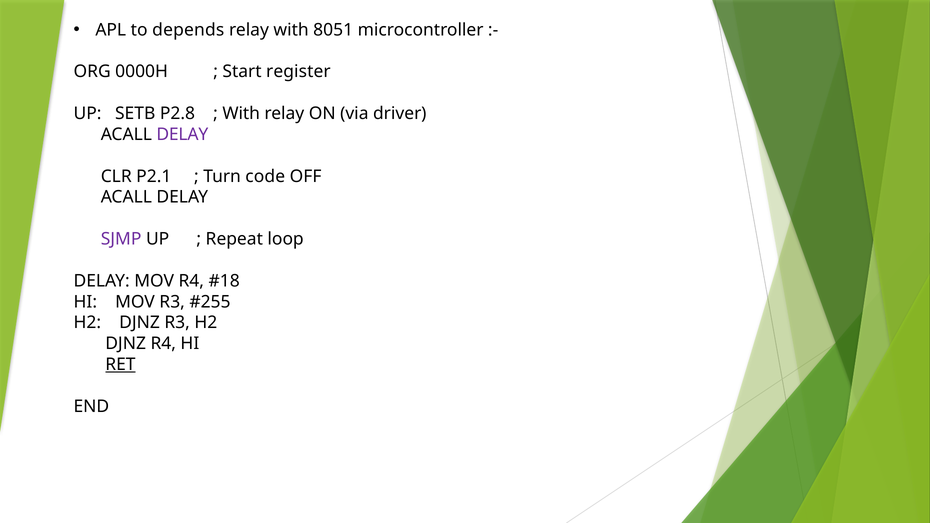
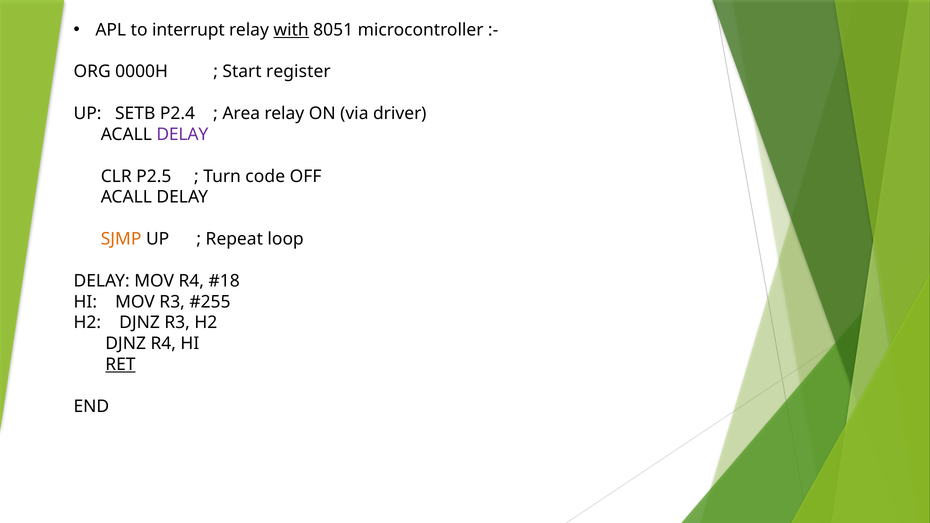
depends: depends -> interrupt
with at (291, 30) underline: none -> present
P2.8: P2.8 -> P2.4
With at (241, 114): With -> Area
P2.1: P2.1 -> P2.5
SJMP colour: purple -> orange
